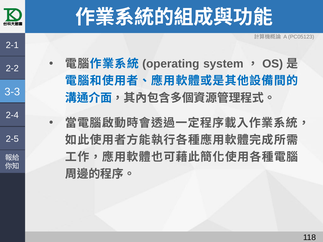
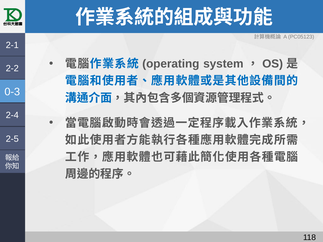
3-3: 3-3 -> 0-3
